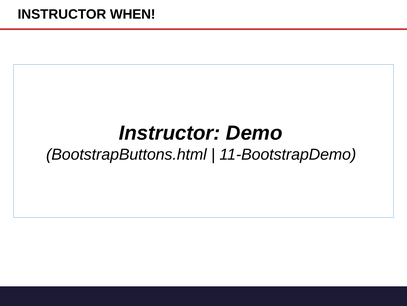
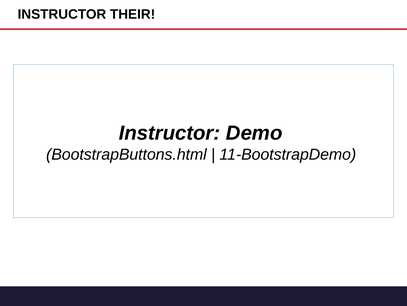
WHEN: WHEN -> THEIR
